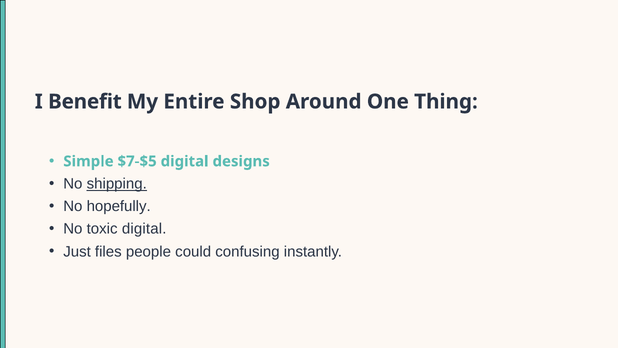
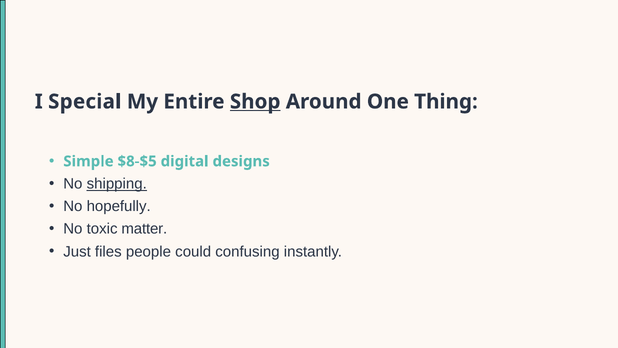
Benefit: Benefit -> Special
Shop underline: none -> present
$7-$5: $7-$5 -> $8-$5
toxic digital: digital -> matter
